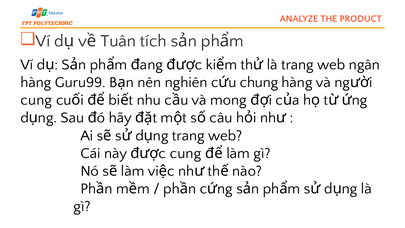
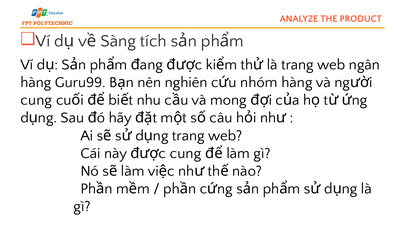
Tuân: Tuân -> Sàng
chung: chung -> nhóm
